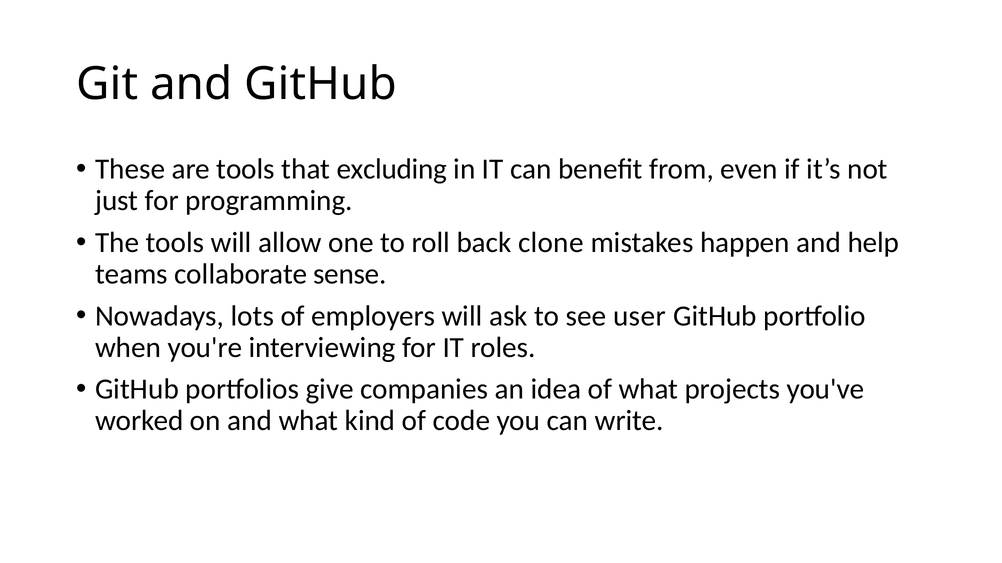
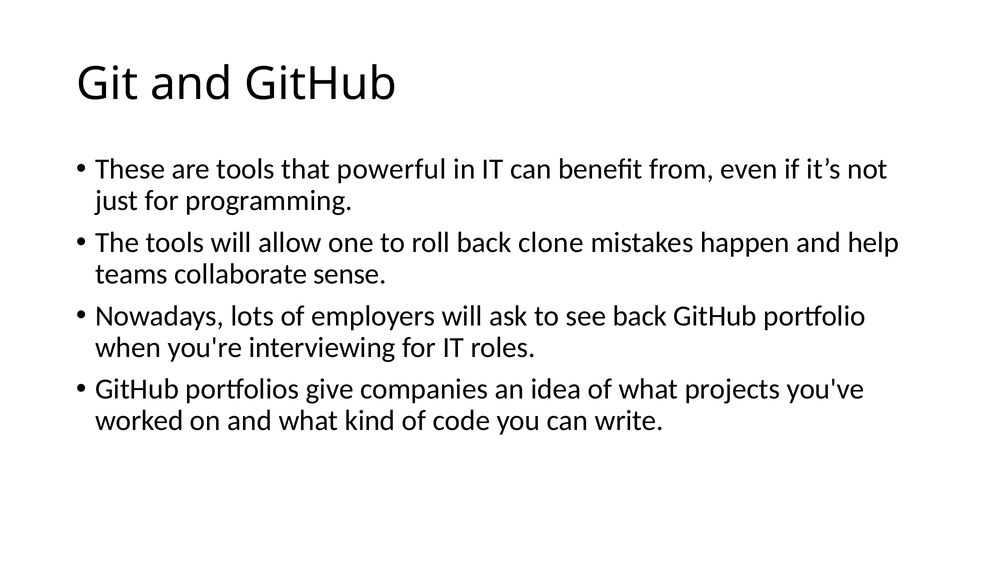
excluding: excluding -> powerful
see user: user -> back
